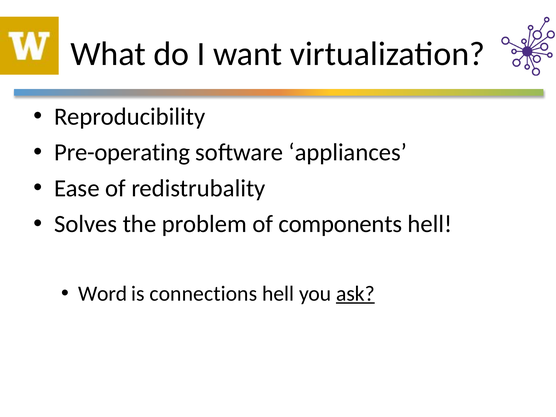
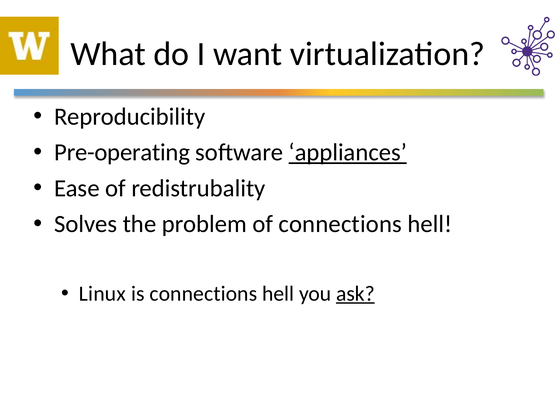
appliances underline: none -> present
of components: components -> connections
Word: Word -> Linux
